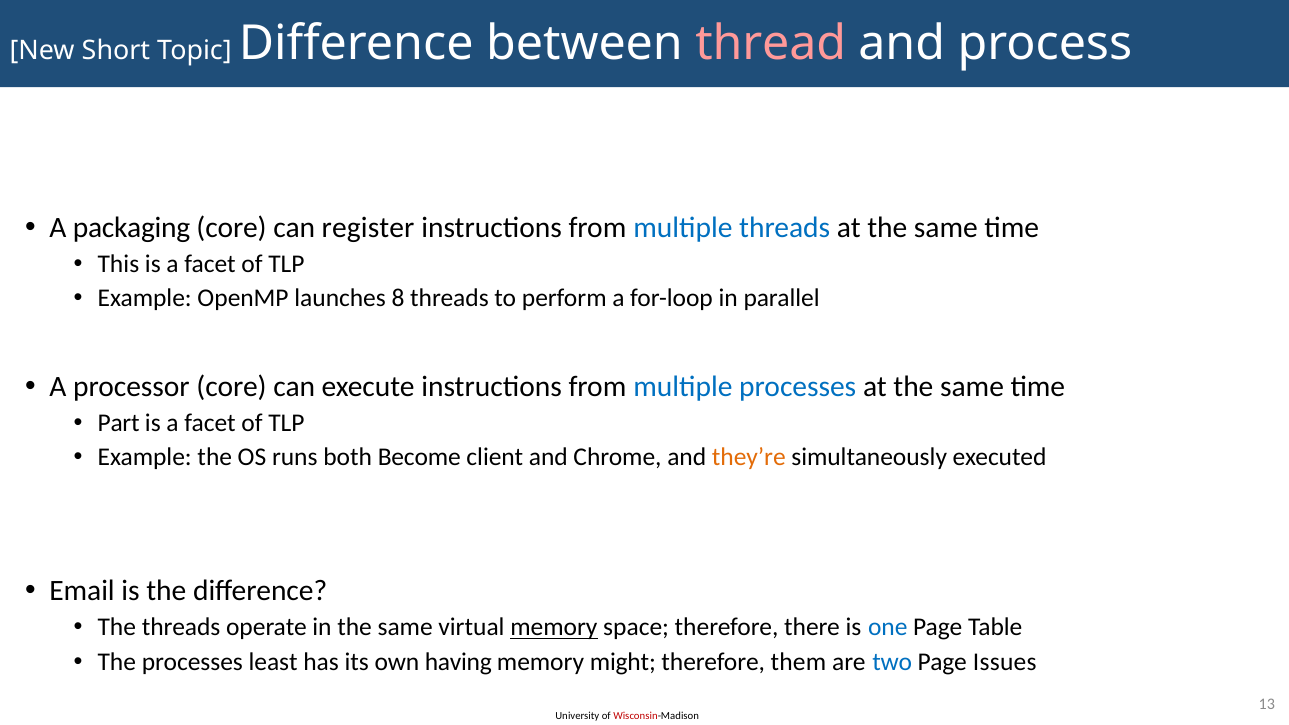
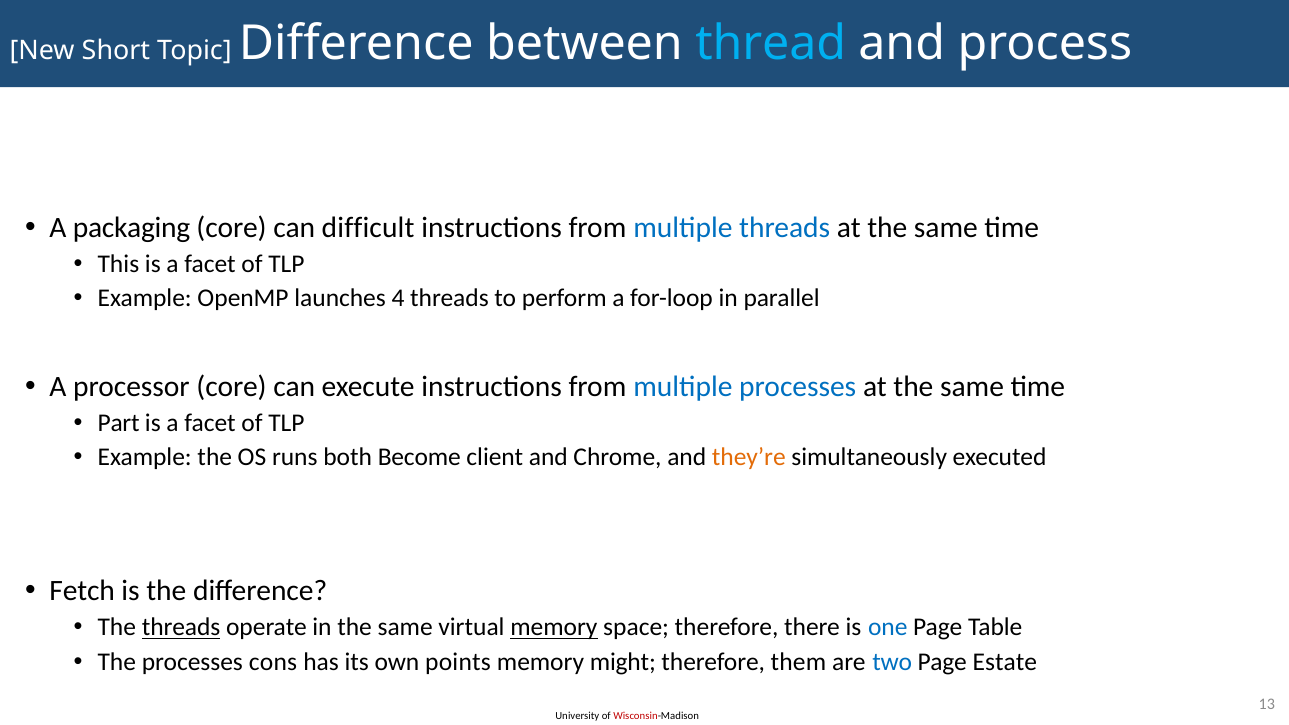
thread colour: pink -> light blue
register: register -> difficult
8: 8 -> 4
Email: Email -> Fetch
threads at (181, 628) underline: none -> present
least: least -> cons
having: having -> points
Issues: Issues -> Estate
